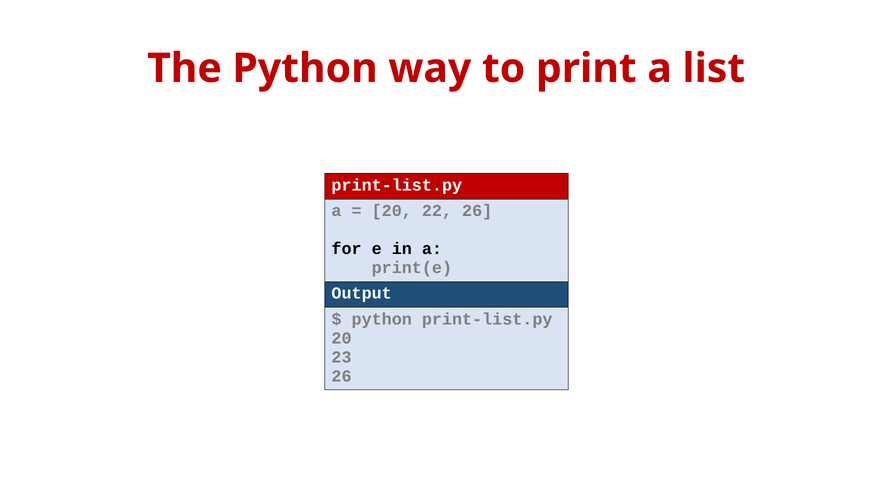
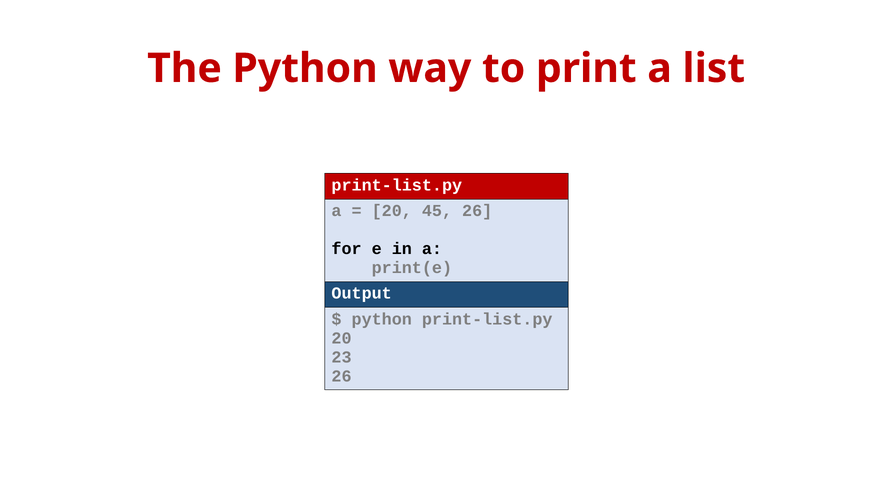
22: 22 -> 45
